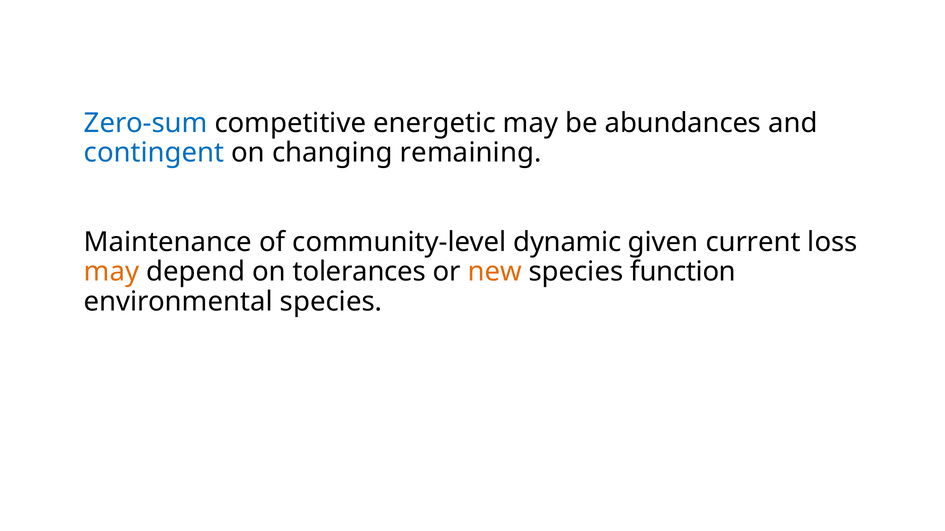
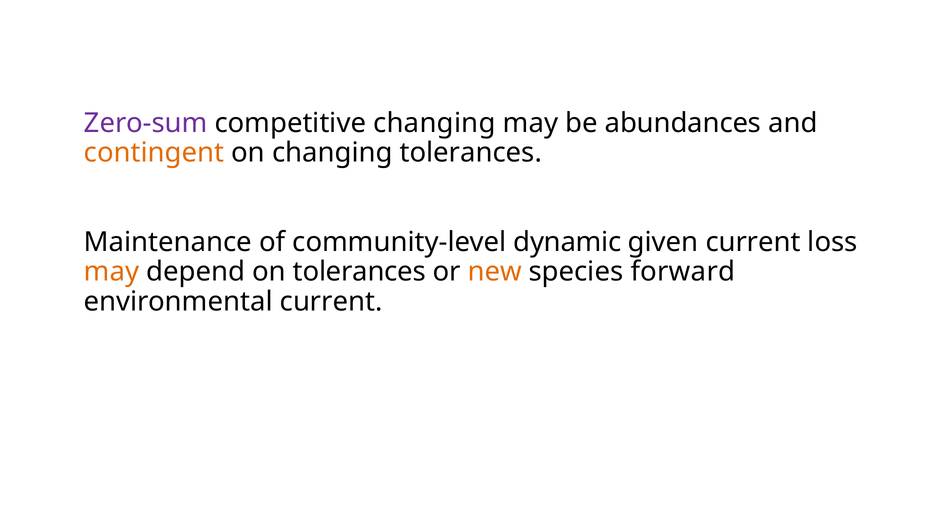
Zero-sum colour: blue -> purple
competitive energetic: energetic -> changing
contingent colour: blue -> orange
changing remaining: remaining -> tolerances
function: function -> forward
environmental species: species -> current
